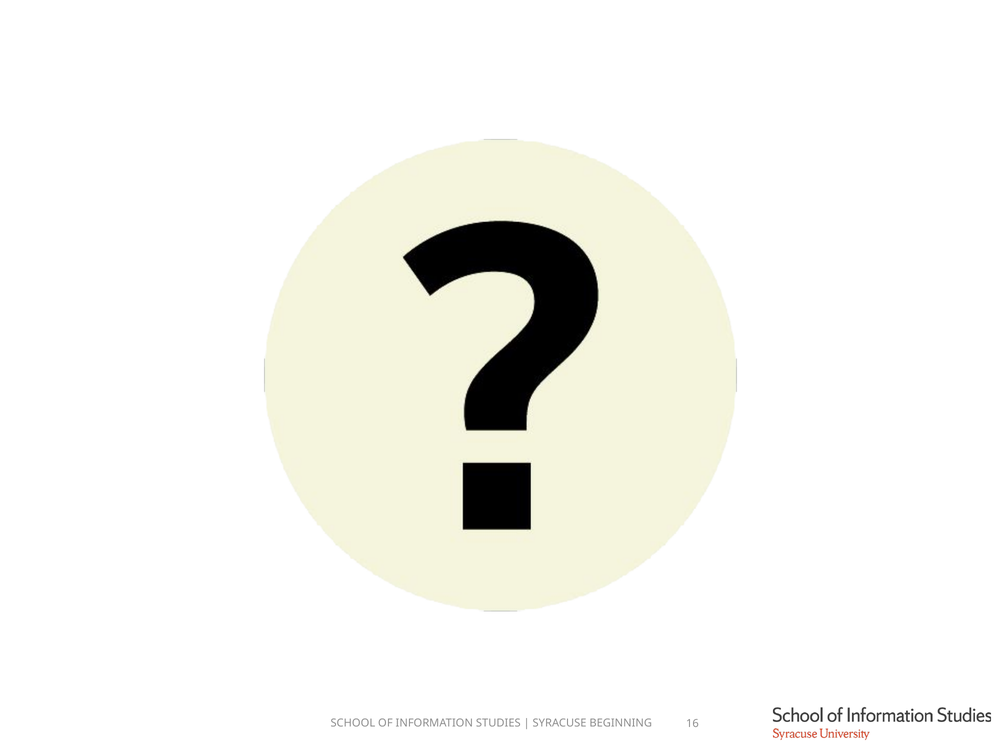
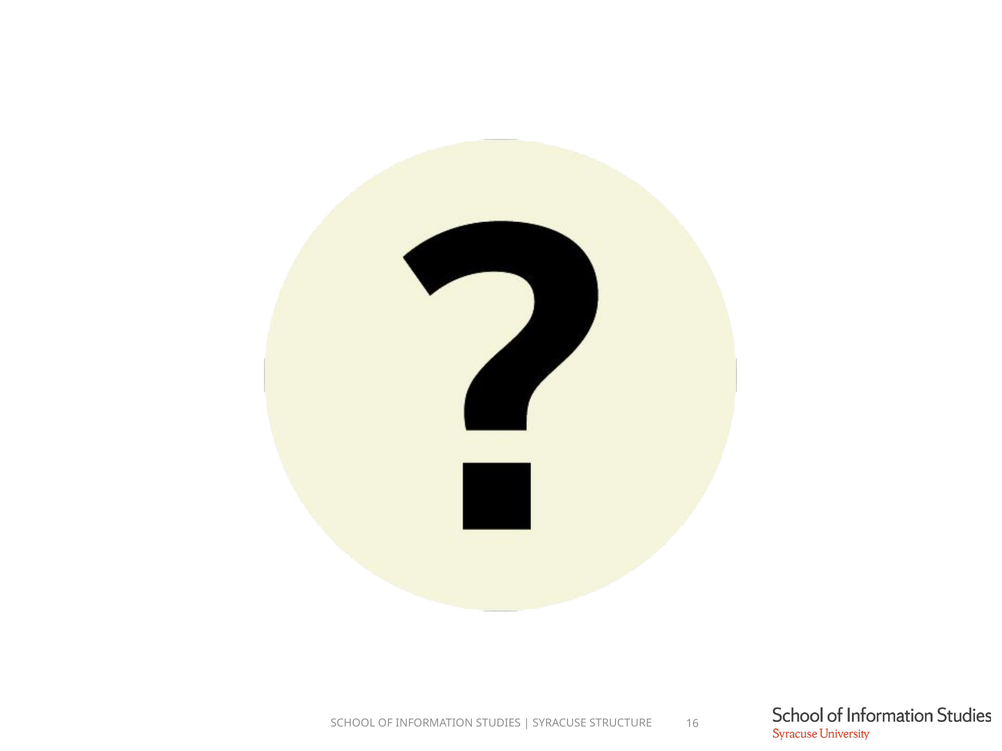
BEGINNING: BEGINNING -> STRUCTURE
